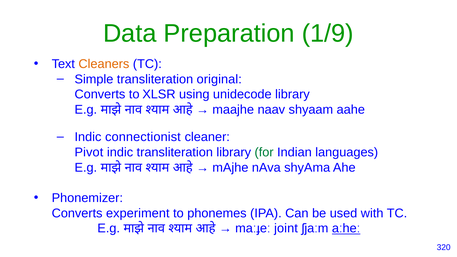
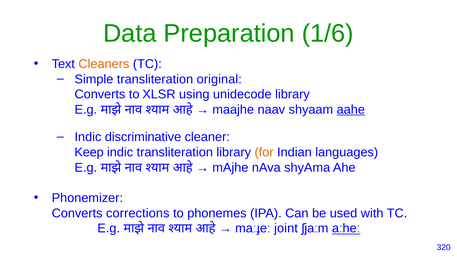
1/9: 1/9 -> 1/6
aahe underline: none -> present
connectionist: connectionist -> discriminative
Pivot: Pivot -> Keep
for colour: green -> orange
experiment: experiment -> corrections
